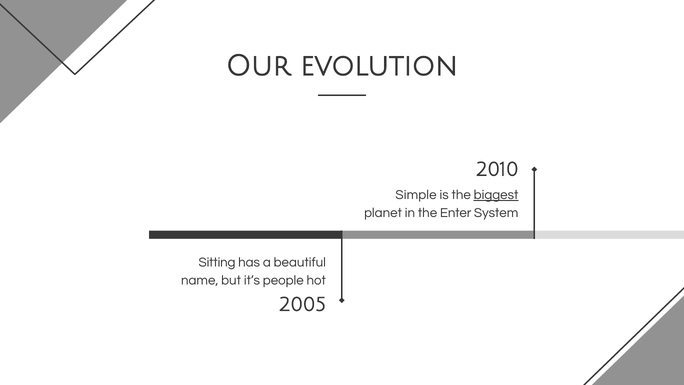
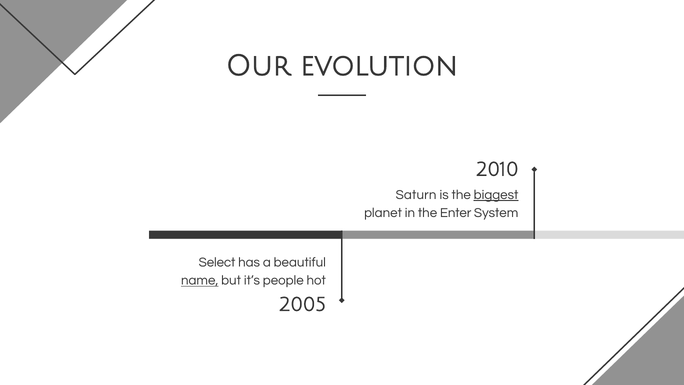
Simple: Simple -> Saturn
Sitting: Sitting -> Select
name underline: none -> present
